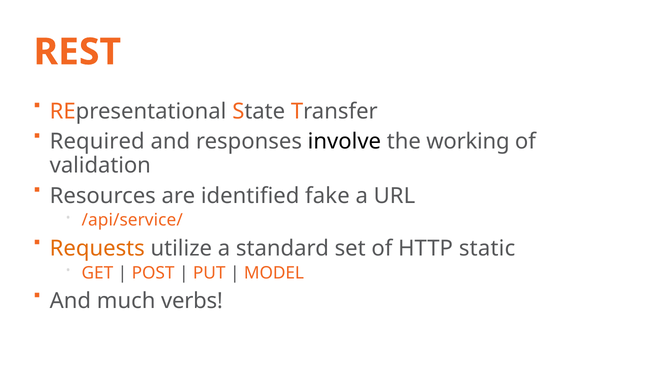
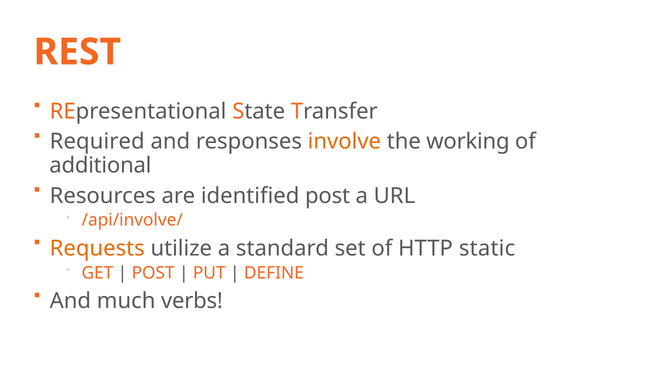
involve colour: black -> orange
validation: validation -> additional
identified fake: fake -> post
/api/service/: /api/service/ -> /api/involve/
MODEL: MODEL -> DEFINE
